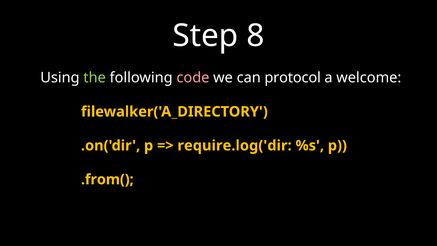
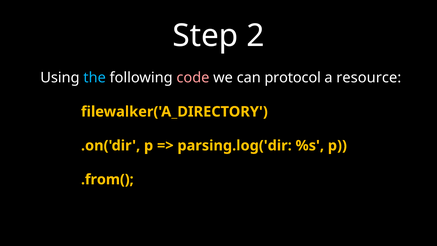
8: 8 -> 2
the colour: light green -> light blue
welcome: welcome -> resource
require.log('dir: require.log('dir -> parsing.log('dir
